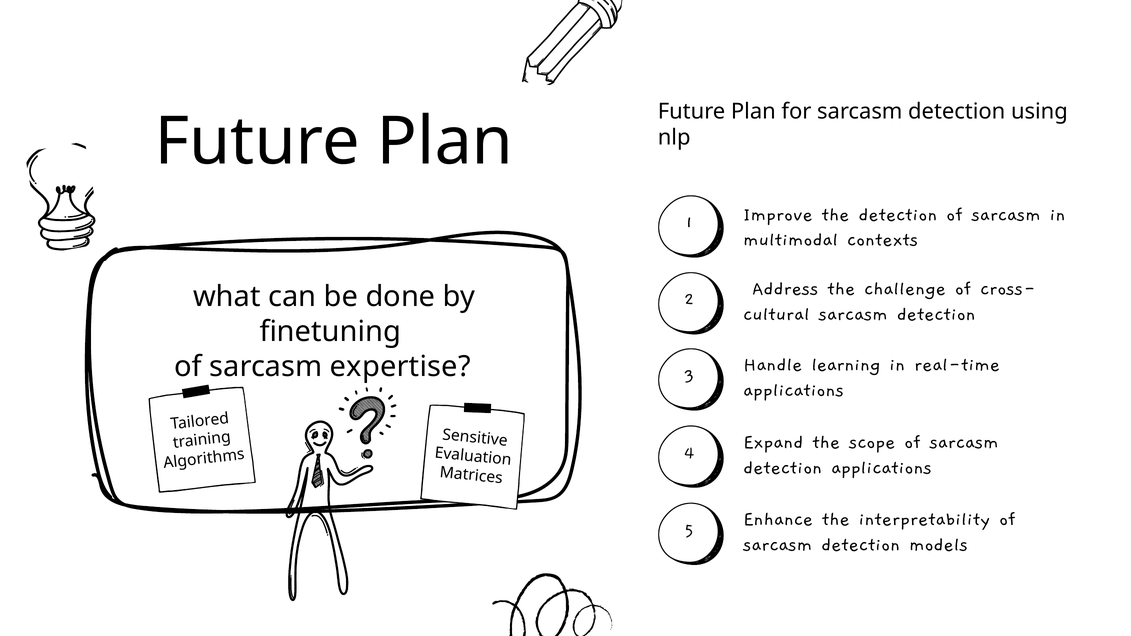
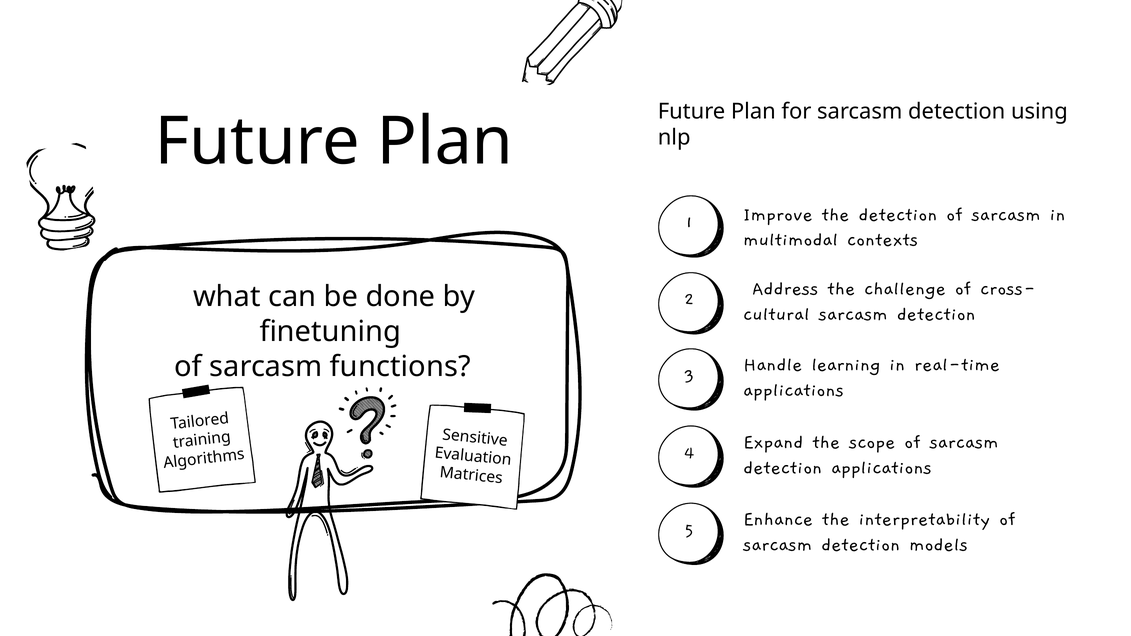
expertise: expertise -> functions
